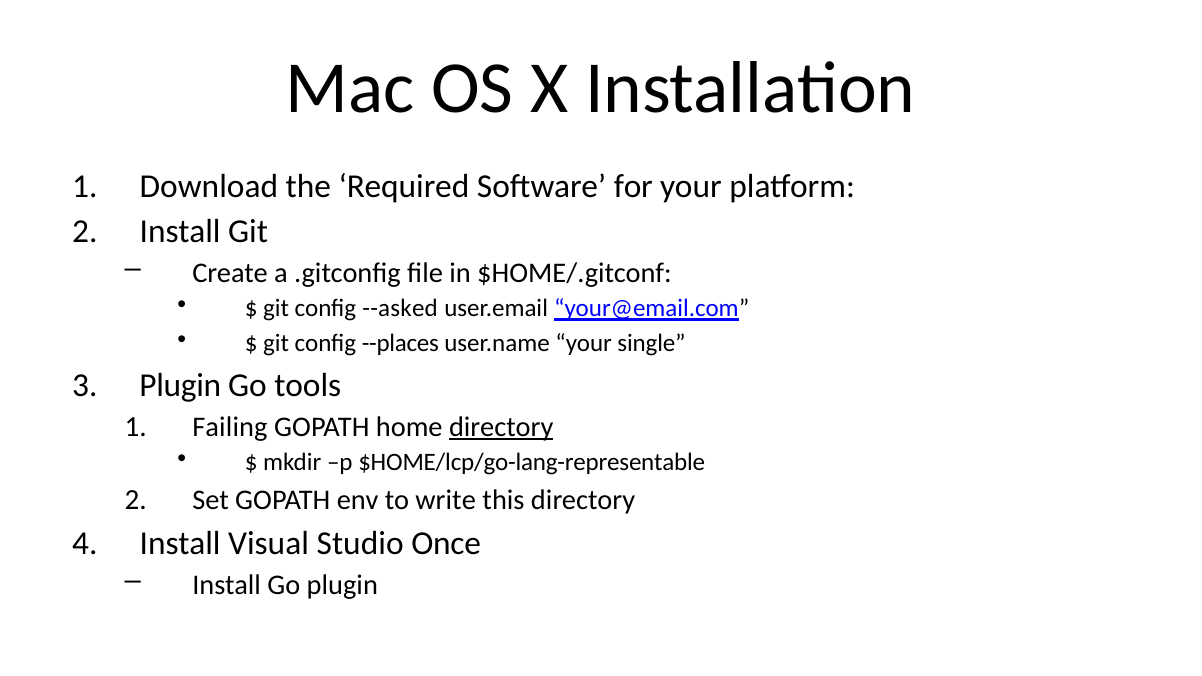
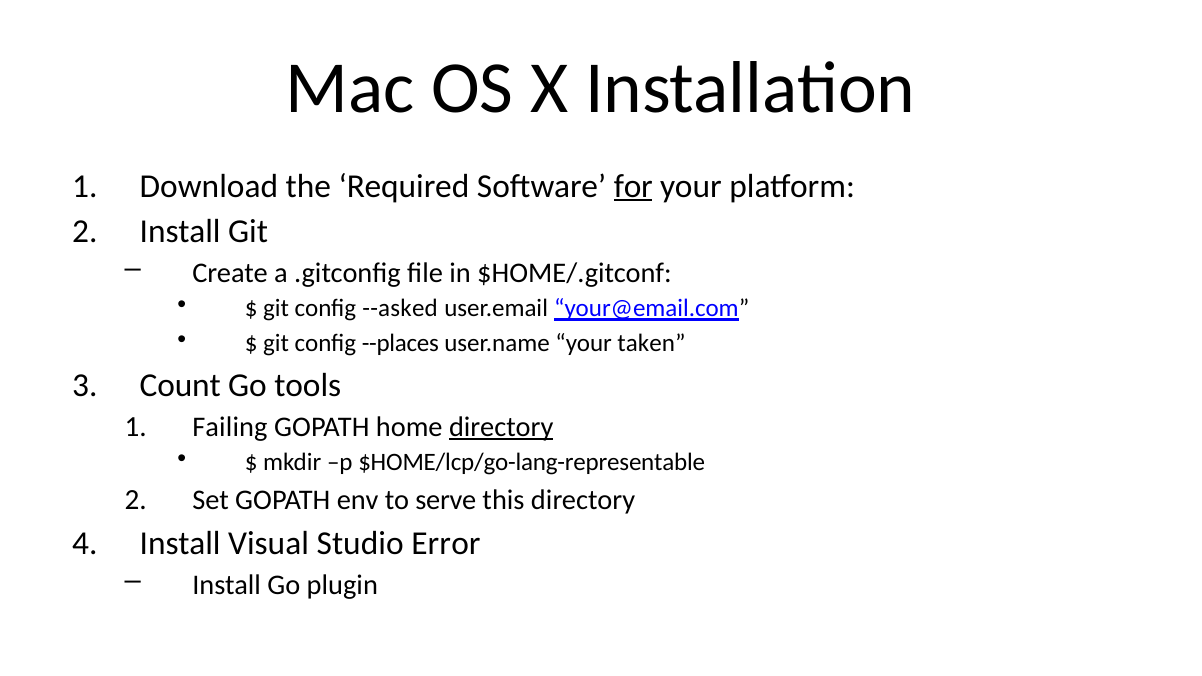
for underline: none -> present
single: single -> taken
Plugin at (180, 386): Plugin -> Count
write: write -> serve
Once: Once -> Error
